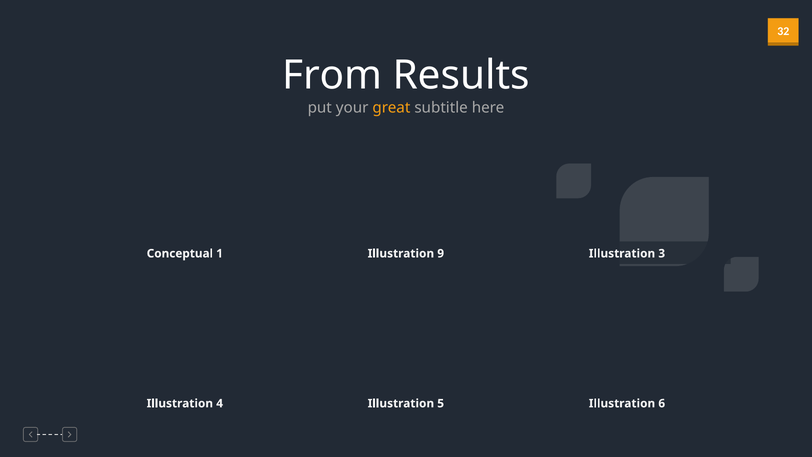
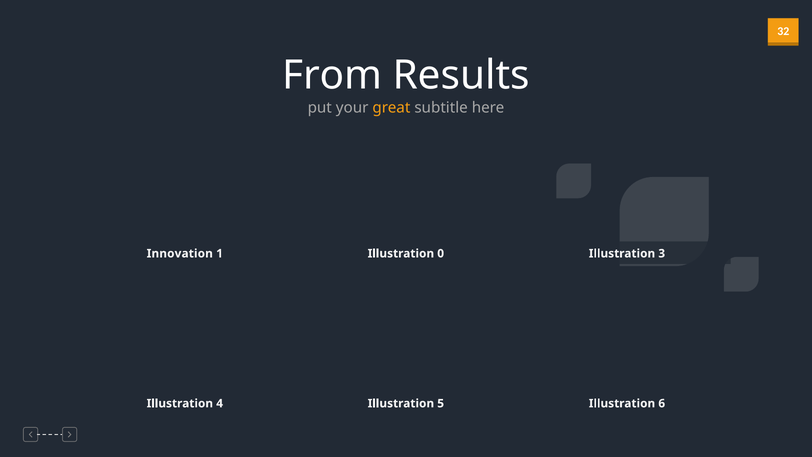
Conceptual: Conceptual -> Innovation
9: 9 -> 0
